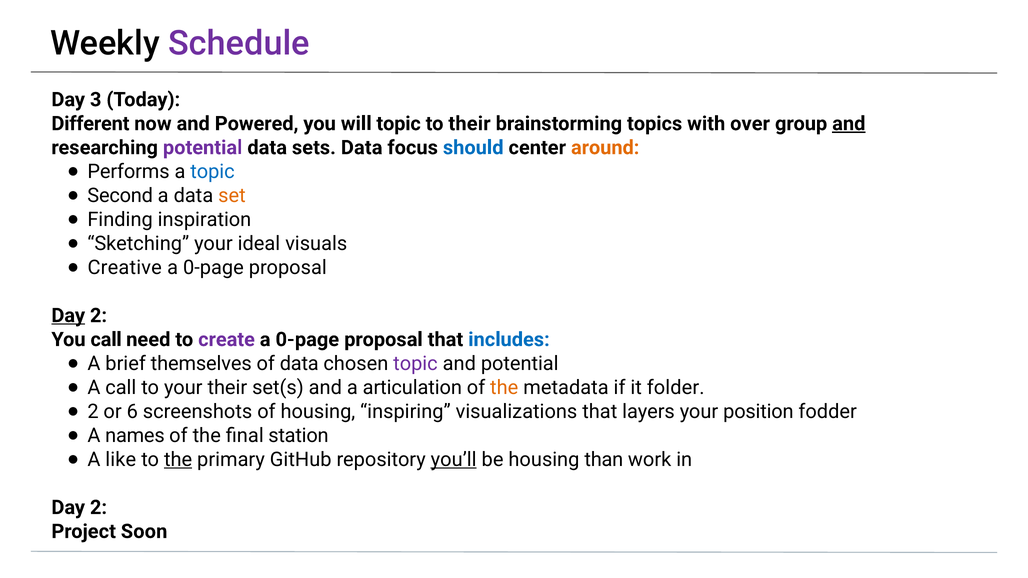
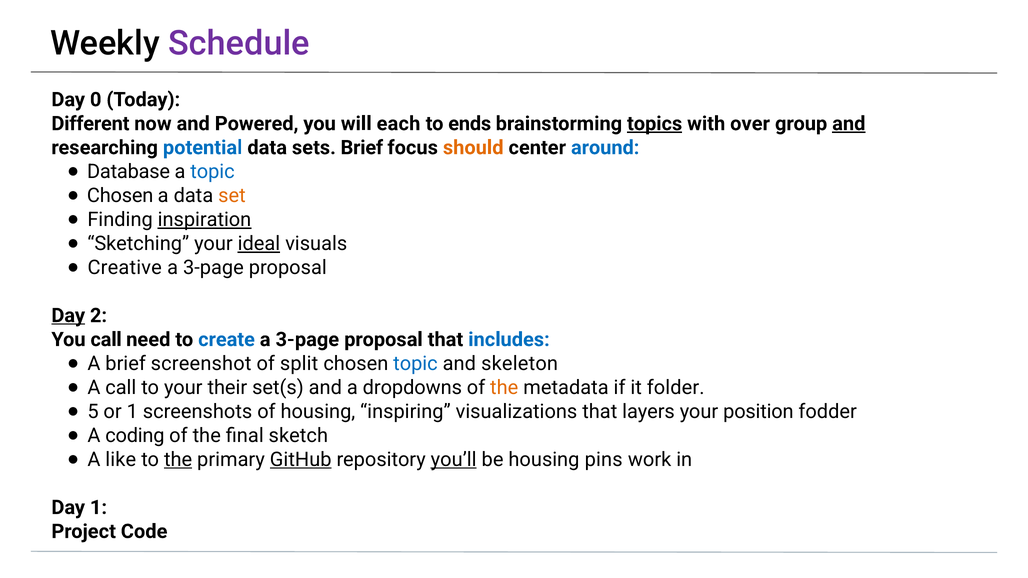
3: 3 -> 0
will topic: topic -> each
to their: their -> ends
topics underline: none -> present
potential at (203, 148) colour: purple -> blue
sets Data: Data -> Brief
should colour: blue -> orange
around colour: orange -> blue
Performs: Performs -> Database
Second at (120, 196): Second -> Chosen
inspiration underline: none -> present
ideal underline: none -> present
0-page at (213, 268): 0-page -> 3-page
create colour: purple -> blue
0-page at (307, 340): 0-page -> 3-page
themselves: themselves -> screenshot
of data: data -> split
topic at (415, 364) colour: purple -> blue
and potential: potential -> skeleton
articulation: articulation -> dropdowns
2 at (93, 412): 2 -> 5
or 6: 6 -> 1
names: names -> coding
station: station -> sketch
GitHub underline: none -> present
than: than -> pins
2 at (98, 508): 2 -> 1
Soon: Soon -> Code
